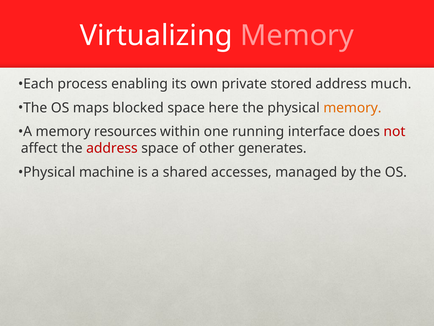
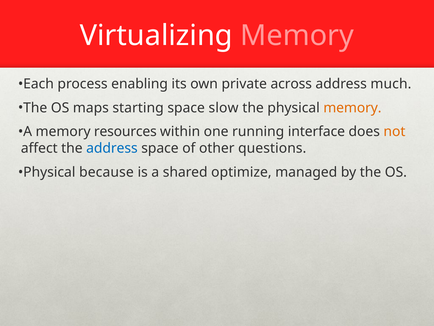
stored: stored -> across
blocked: blocked -> starting
here: here -> slow
not colour: red -> orange
address at (112, 148) colour: red -> blue
generates: generates -> questions
machine: machine -> because
accesses: accesses -> optimize
